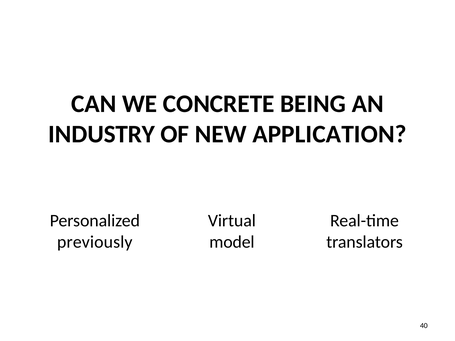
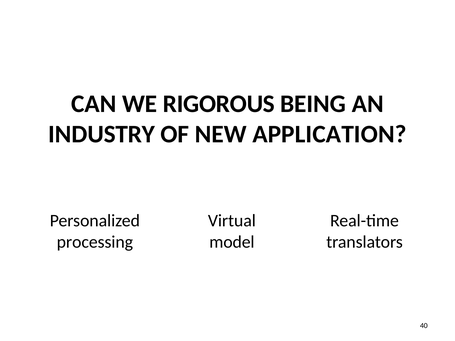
CONCRETE: CONCRETE -> RIGOROUS
previously: previously -> processing
